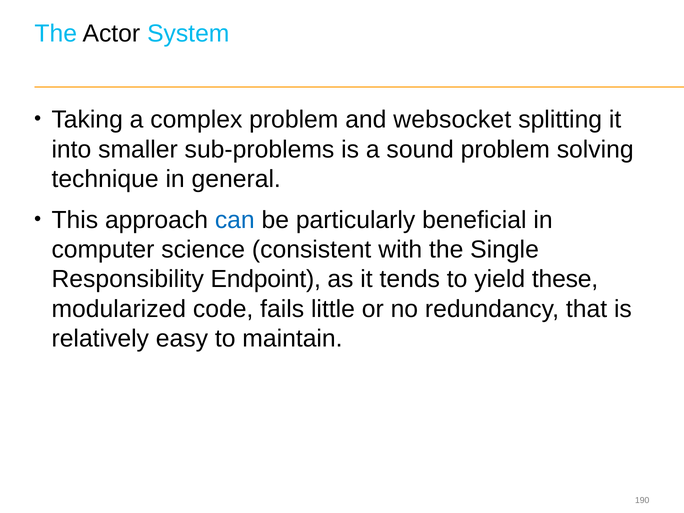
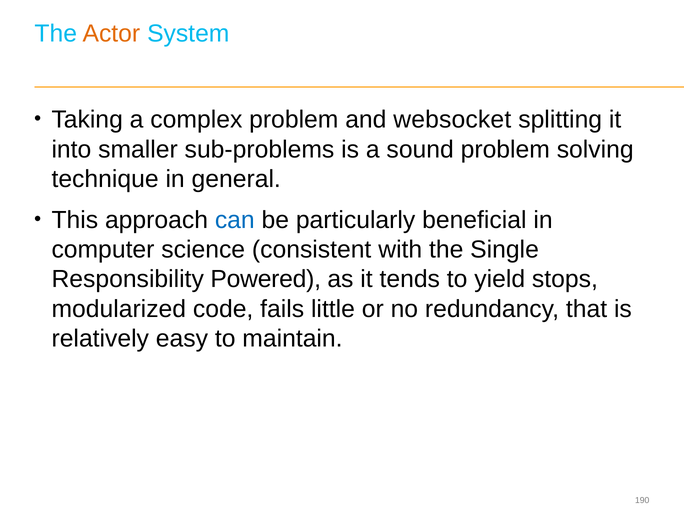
Actor colour: black -> orange
Endpoint: Endpoint -> Powered
these: these -> stops
